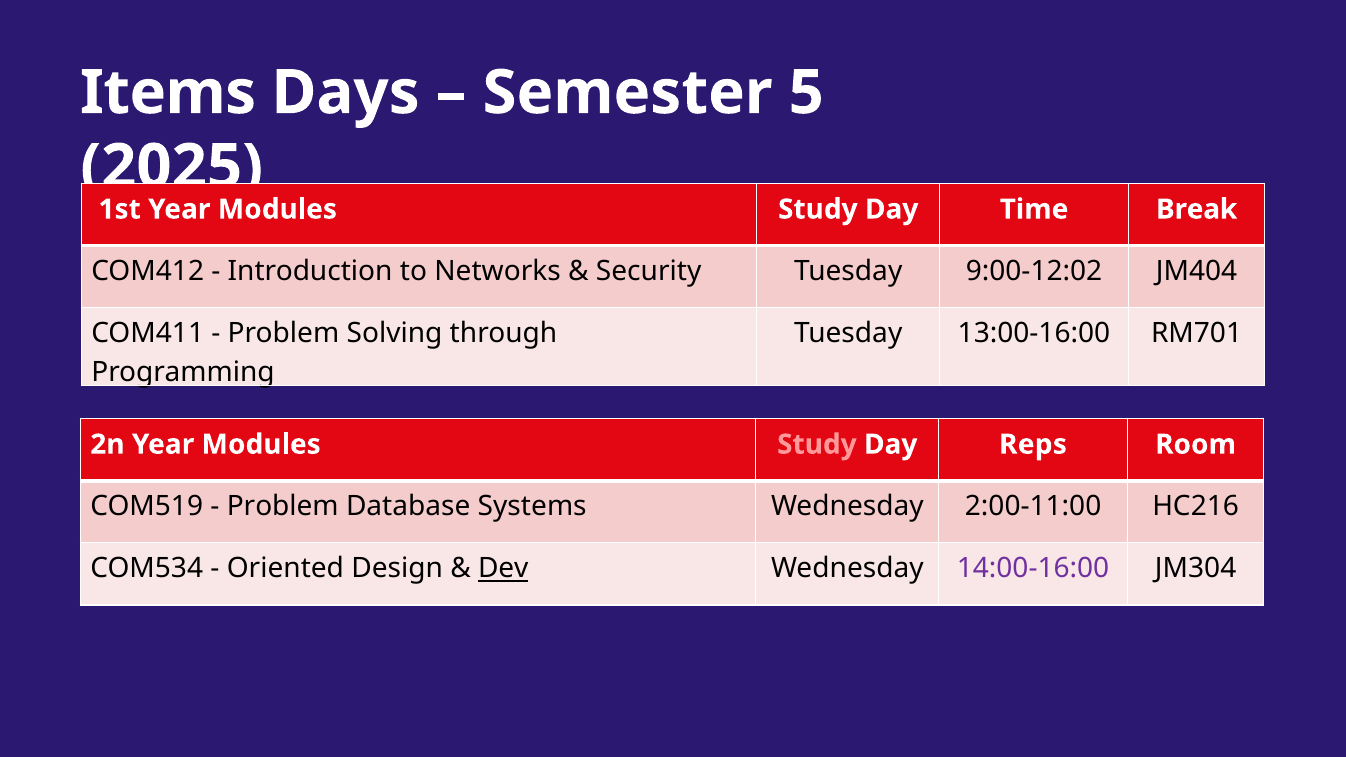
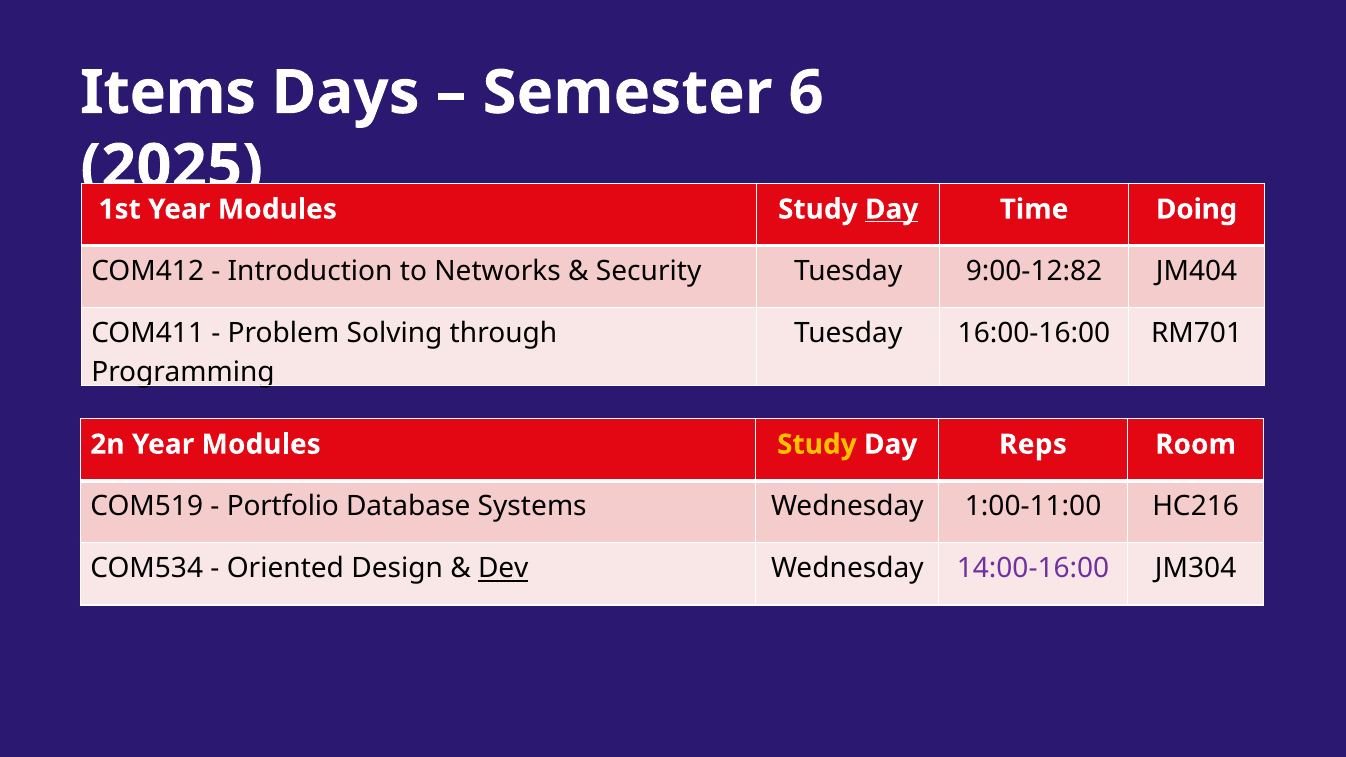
5: 5 -> 6
Day at (892, 209) underline: none -> present
Break: Break -> Doing
9:00-12:02: 9:00-12:02 -> 9:00-12:82
13:00-16:00: 13:00-16:00 -> 16:00-16:00
Study at (817, 444) colour: pink -> yellow
Problem at (283, 507): Problem -> Portfolio
2:00-11:00: 2:00-11:00 -> 1:00-11:00
